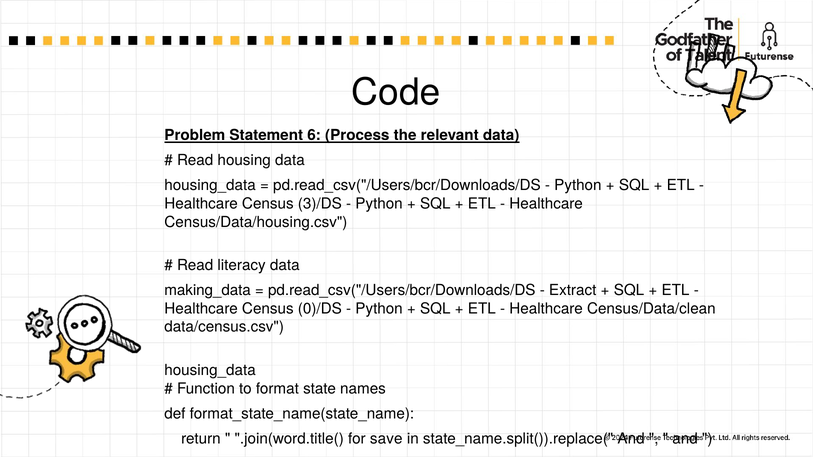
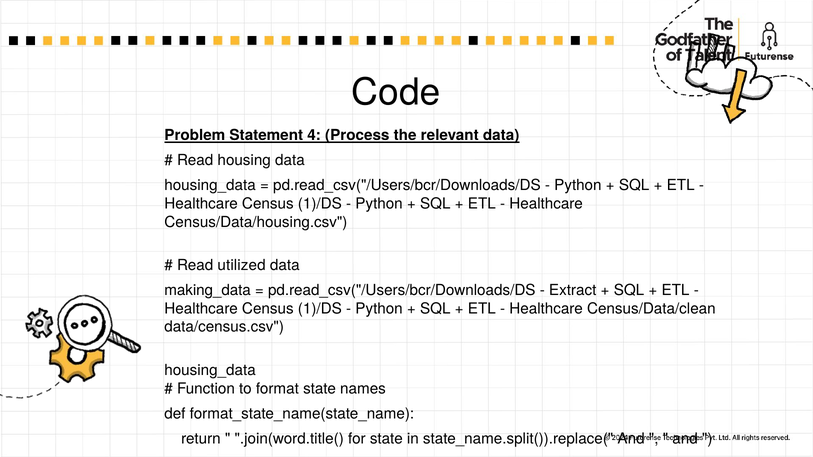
6: 6 -> 4
3)/DS at (320, 204): 3)/DS -> 1)/DS
literacy: literacy -> utilized
0)/DS at (320, 309): 0)/DS -> 1)/DS
for save: save -> state
